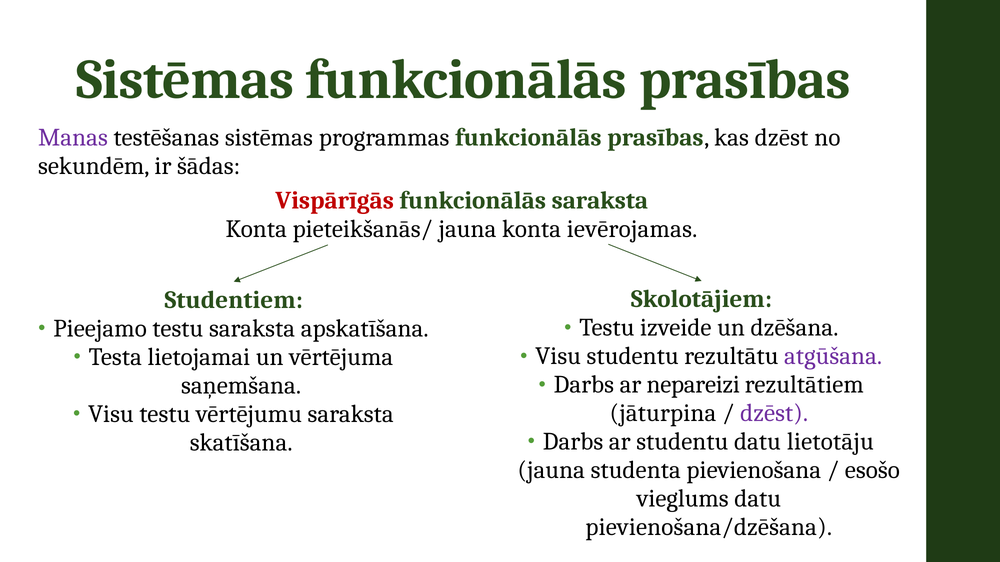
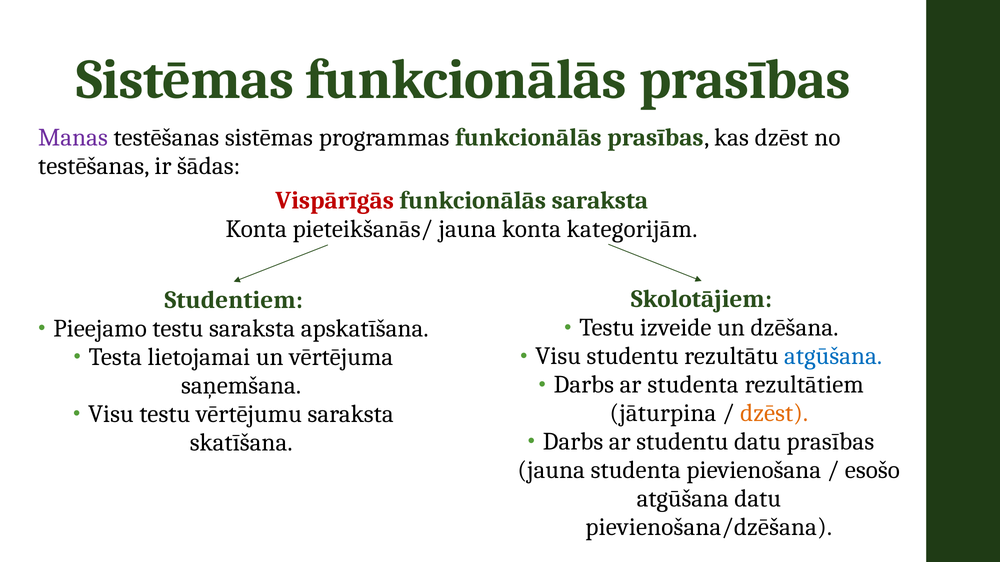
sekundēm at (94, 166): sekundēm -> testēšanas
ievērojamas: ievērojamas -> kategorijām
atgūšana at (833, 356) colour: purple -> blue
ar nepareizi: nepareizi -> studenta
dzēst at (774, 413) colour: purple -> orange
datu lietotāju: lietotāju -> prasības
vieglums at (683, 499): vieglums -> atgūšana
